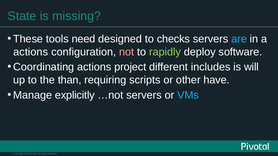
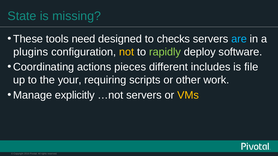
actions at (31, 52): actions -> plugins
not colour: pink -> yellow
project: project -> pieces
will: will -> file
than: than -> your
have: have -> work
VMs colour: light blue -> yellow
